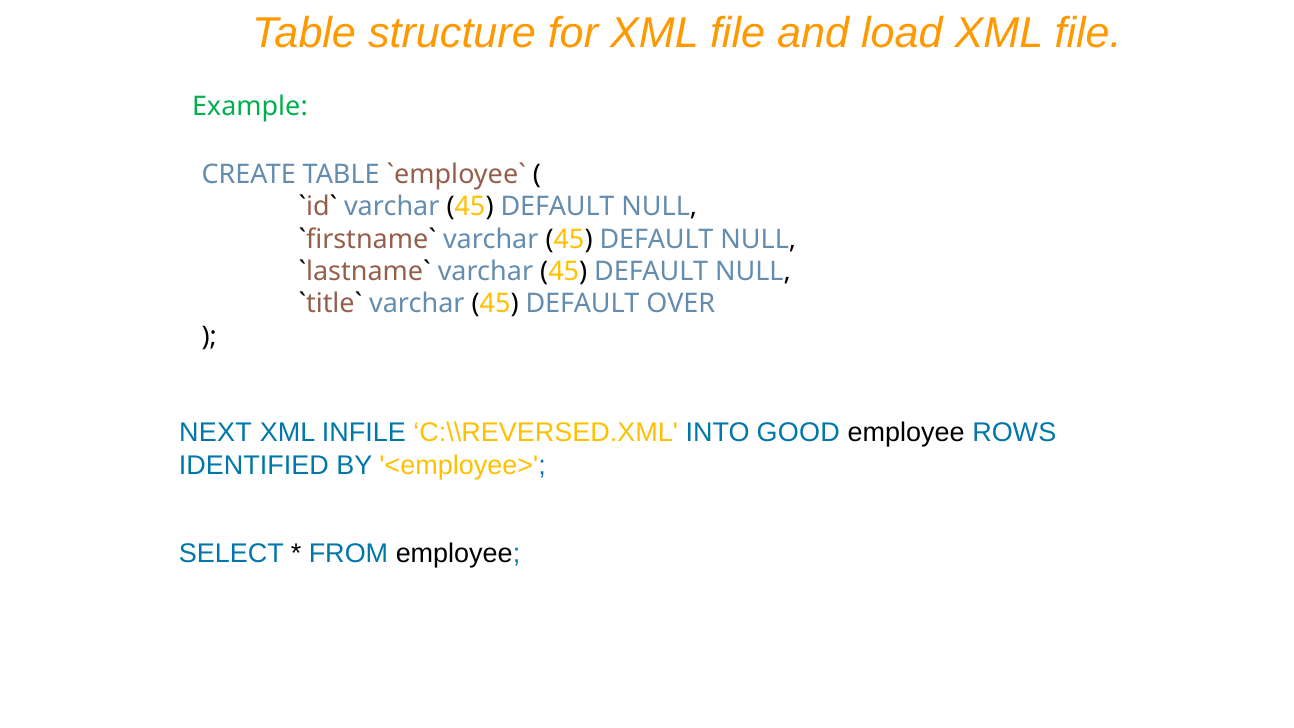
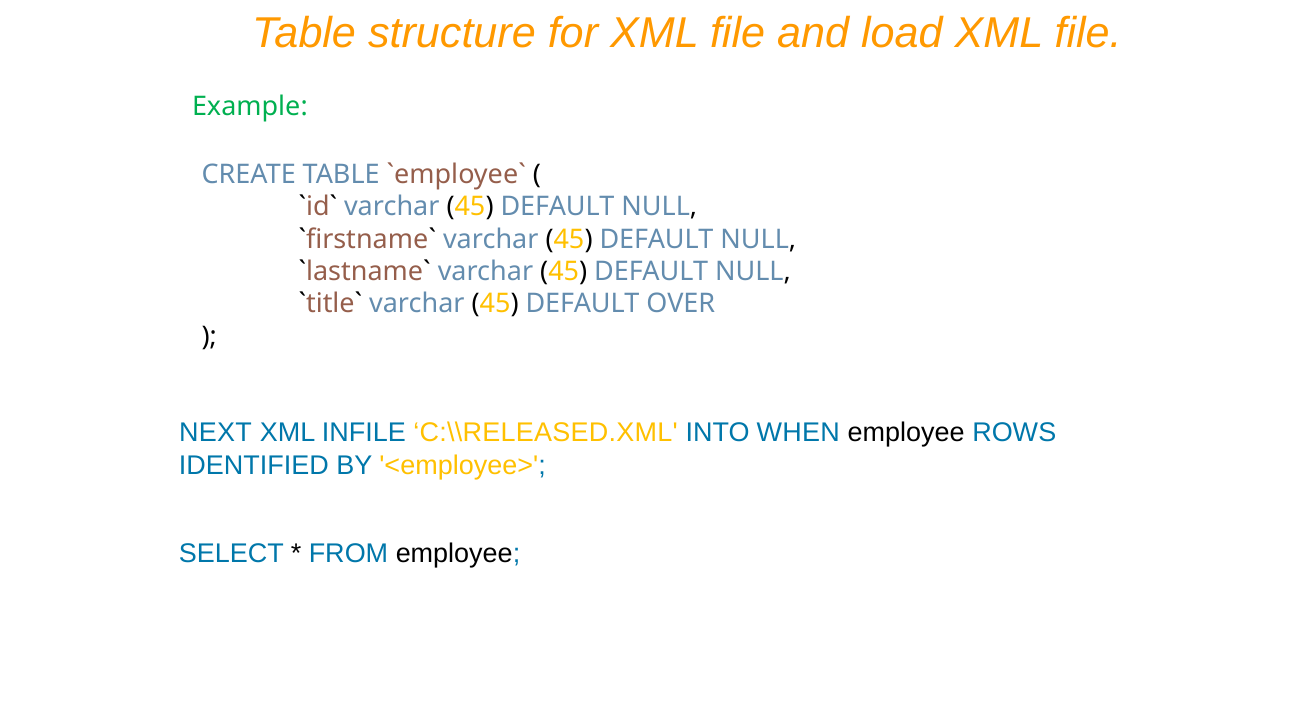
C:\\REVERSED.XML: C:\\REVERSED.XML -> C:\\RELEASED.XML
GOOD: GOOD -> WHEN
